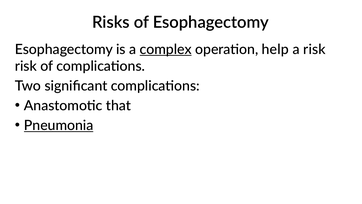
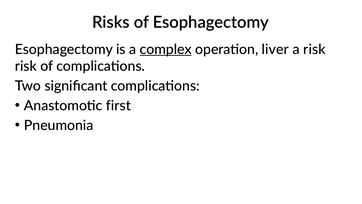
help: help -> liver
that: that -> first
Pneumonia underline: present -> none
